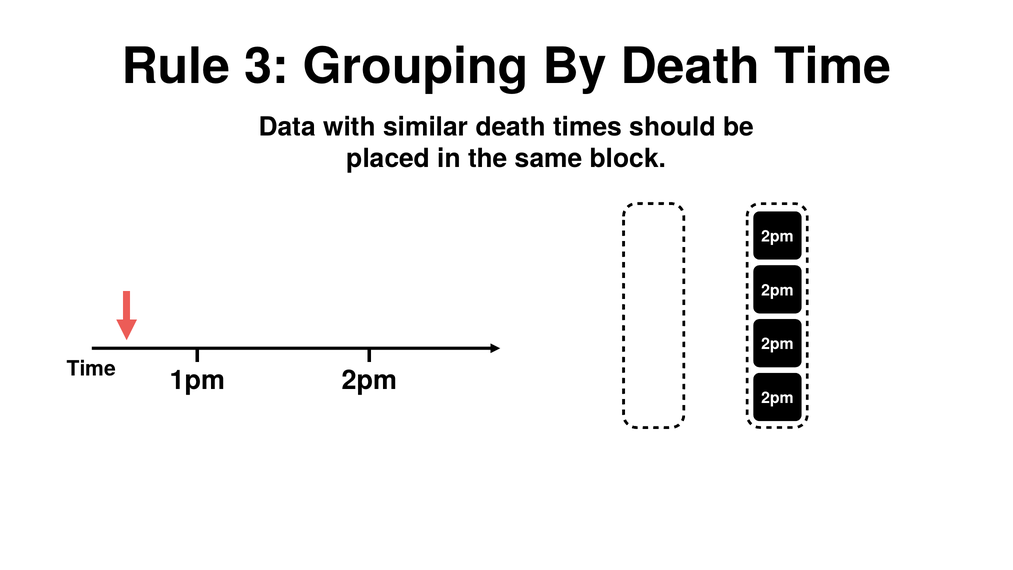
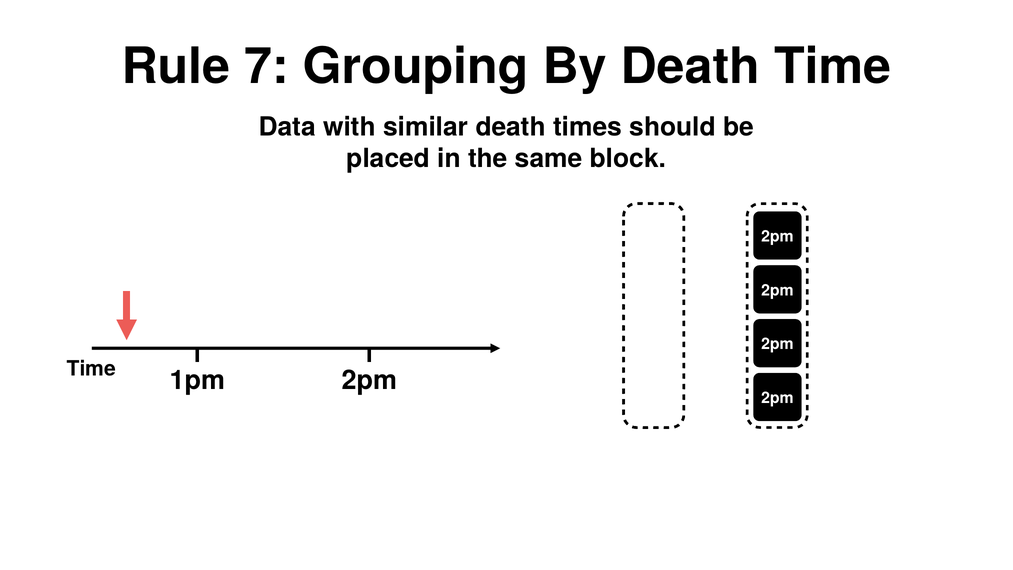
3: 3 -> 7
